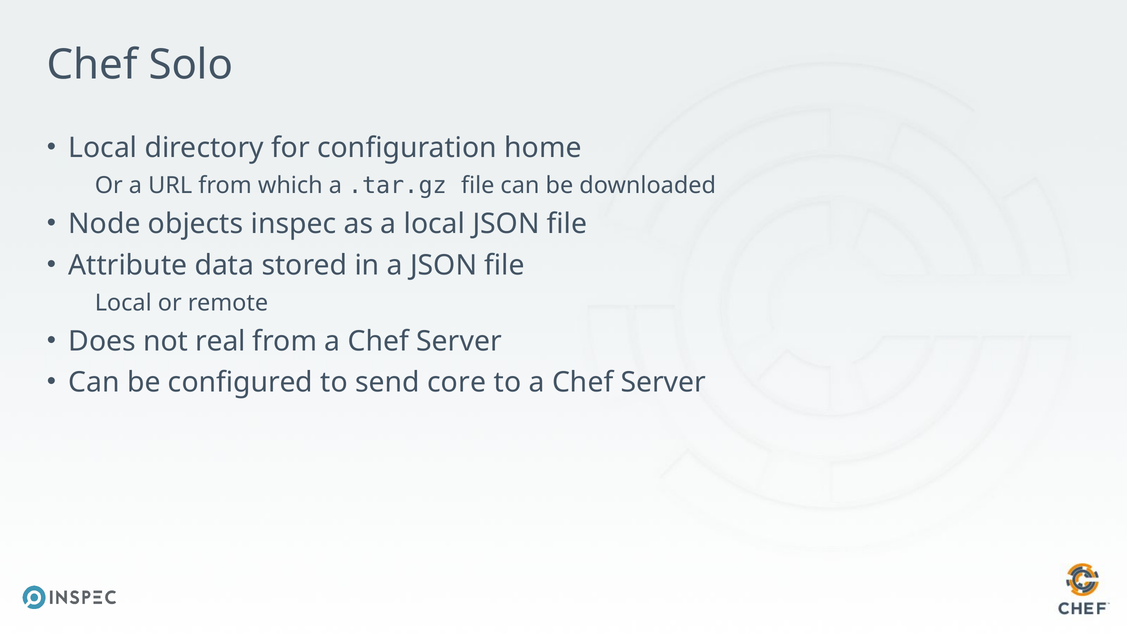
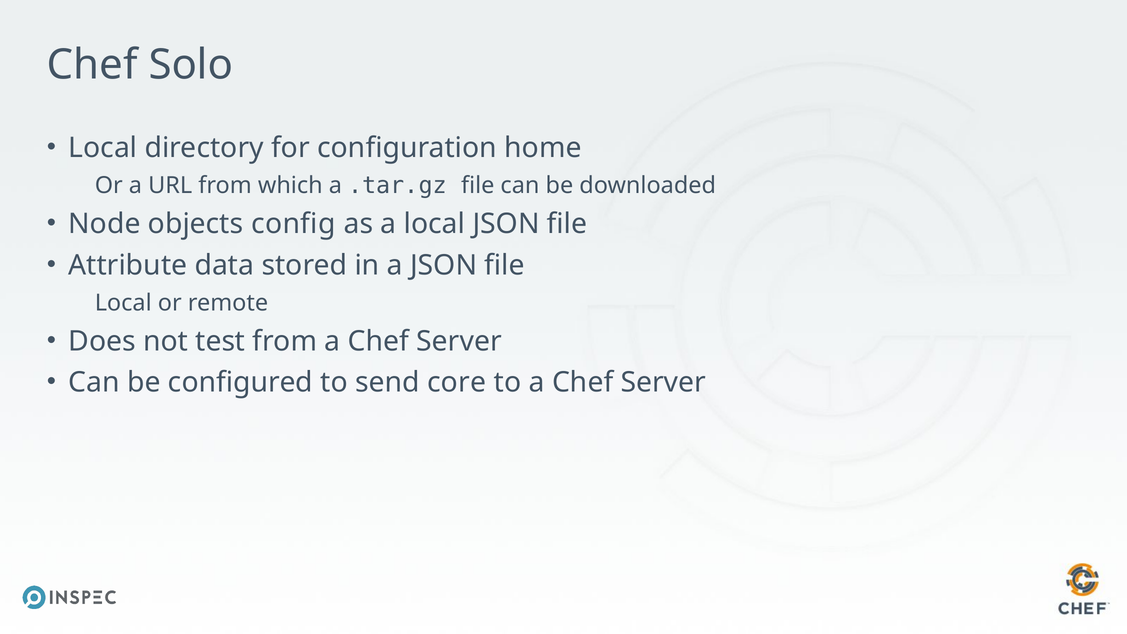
inspec: inspec -> config
real: real -> test
